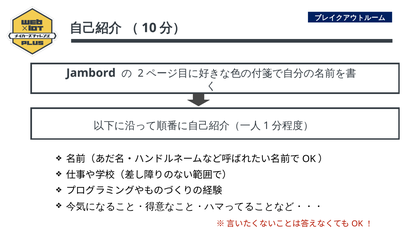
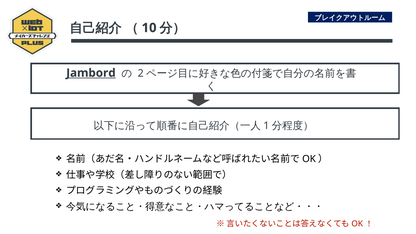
Jambord underline: none -> present
